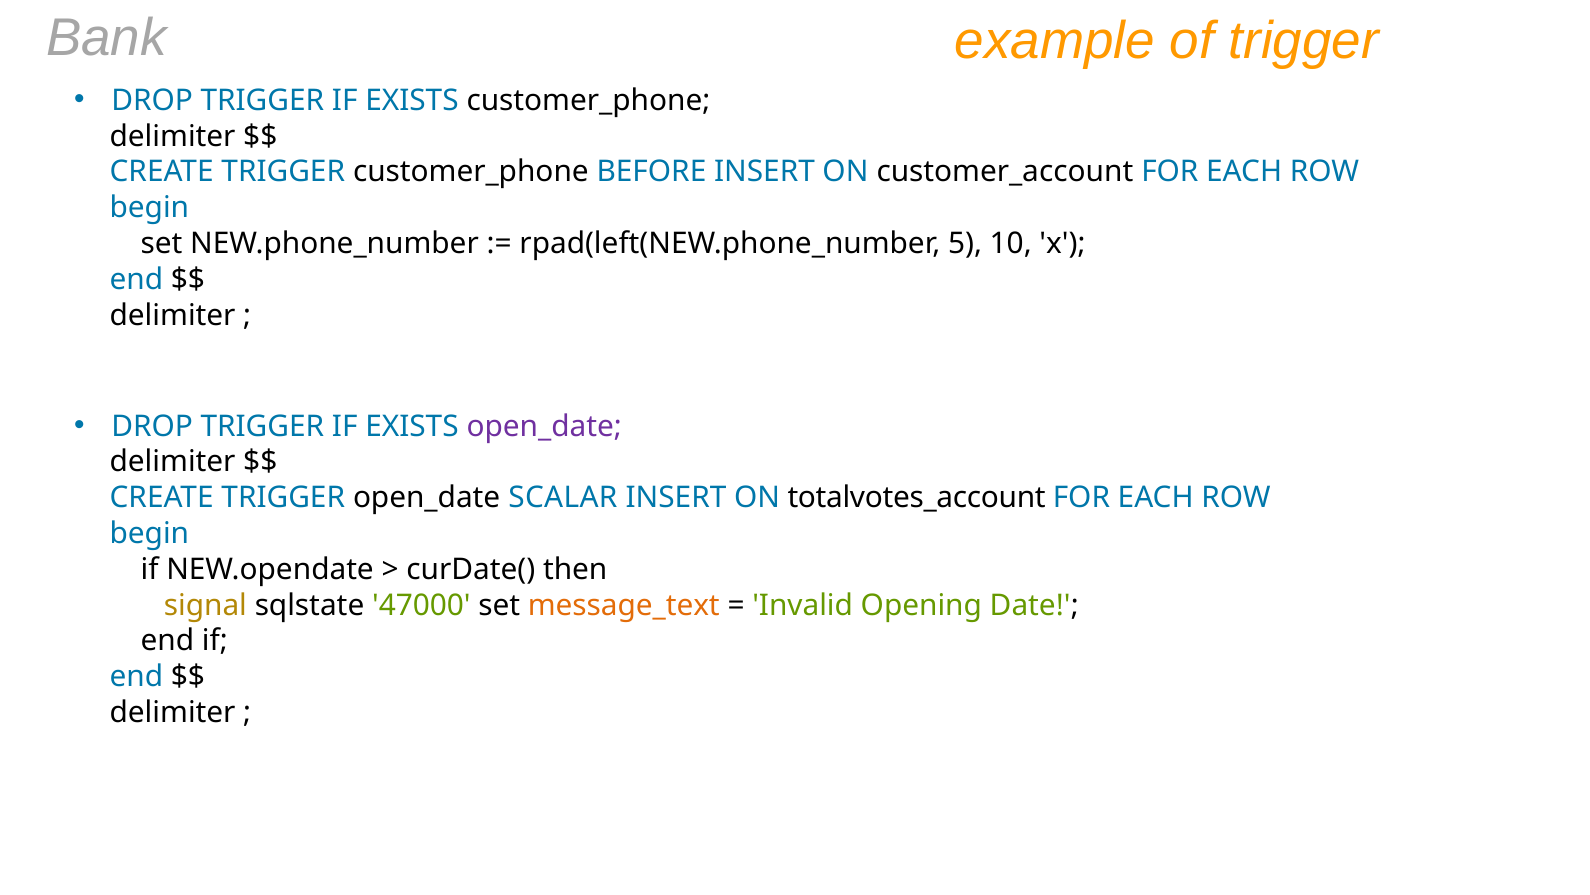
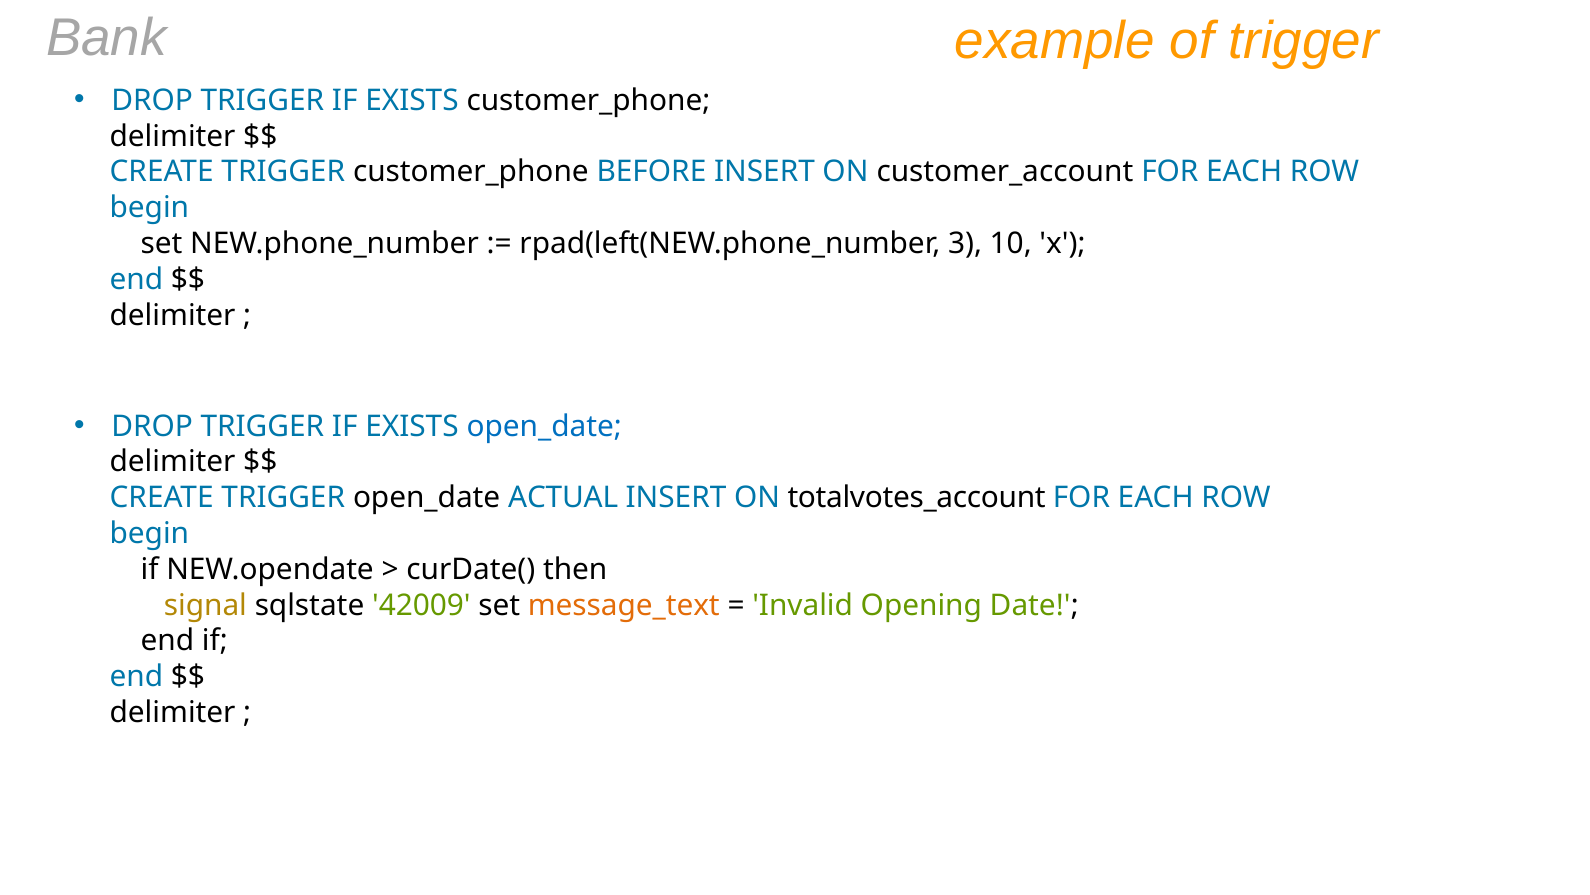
5: 5 -> 3
open_date at (544, 426) colour: purple -> blue
SCALAR: SCALAR -> ACTUAL
47000: 47000 -> 42009
